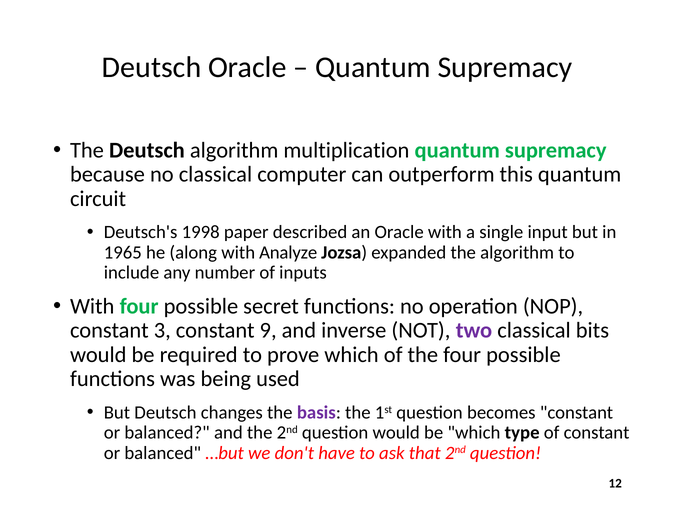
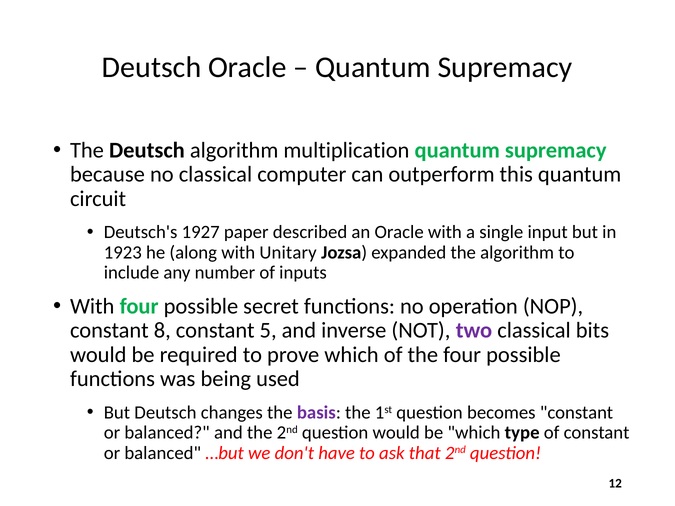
1998: 1998 -> 1927
1965: 1965 -> 1923
Analyze: Analyze -> Unitary
3: 3 -> 8
9: 9 -> 5
